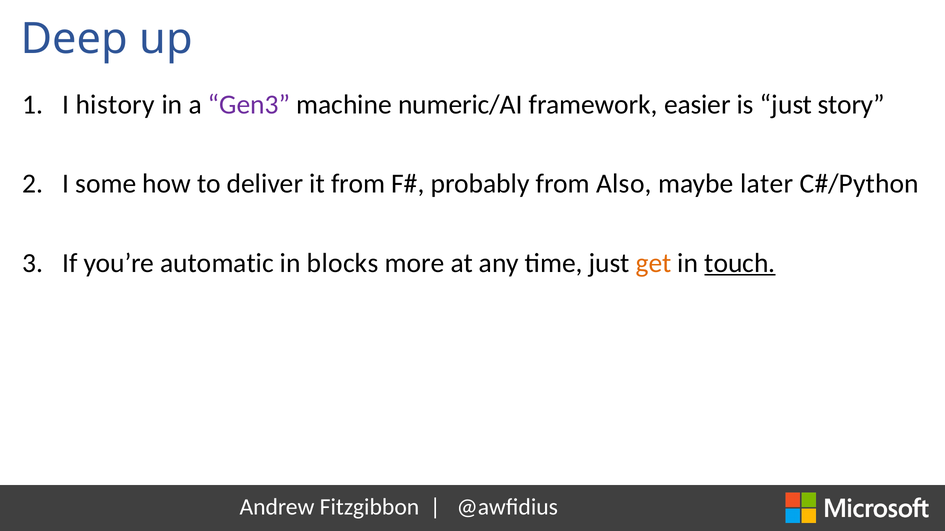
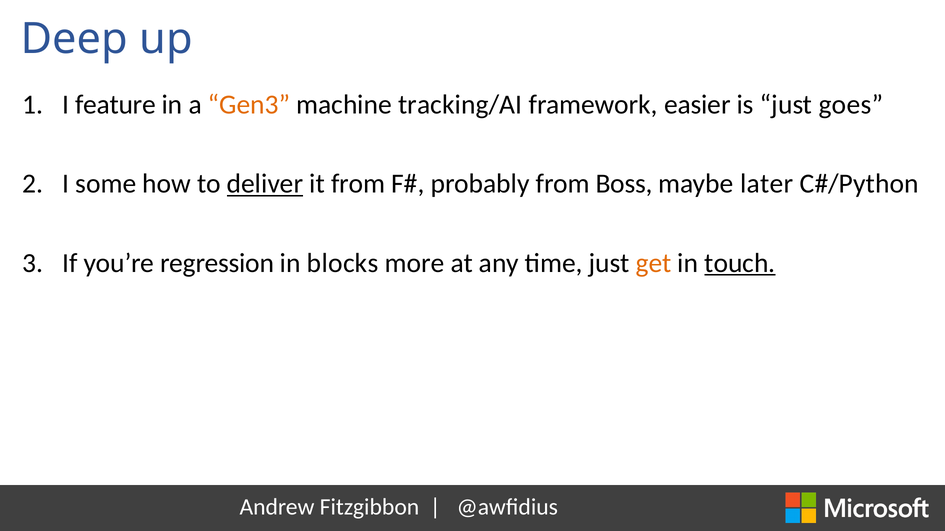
history: history -> feature
Gen3 colour: purple -> orange
numeric/AI: numeric/AI -> tracking/AI
story: story -> goes
deliver underline: none -> present
Also: Also -> Boss
automatic: automatic -> regression
